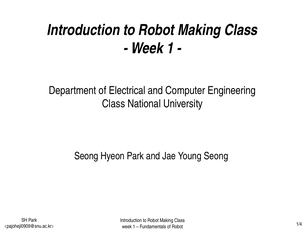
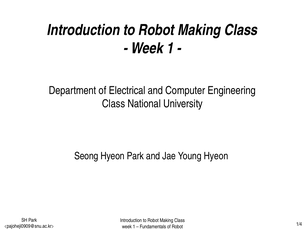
Young Seong: Seong -> Hyeon
